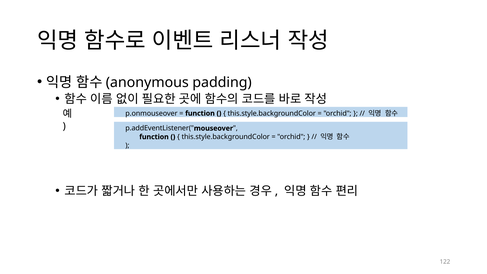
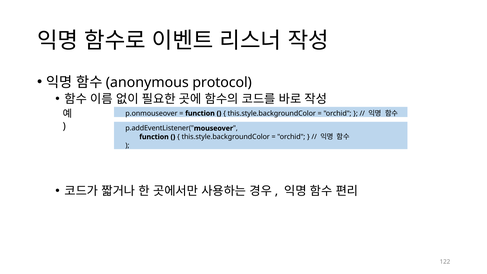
padding: padding -> protocol
